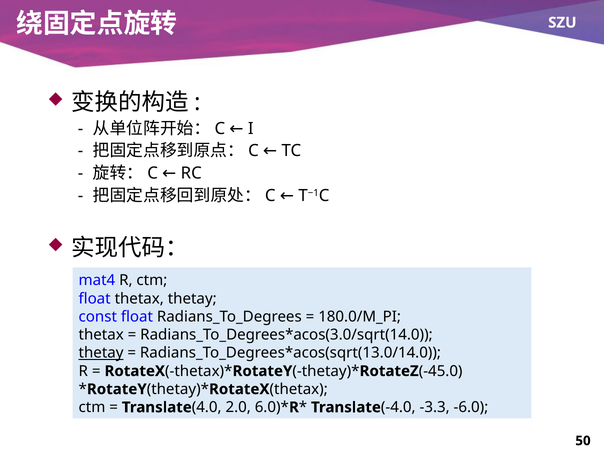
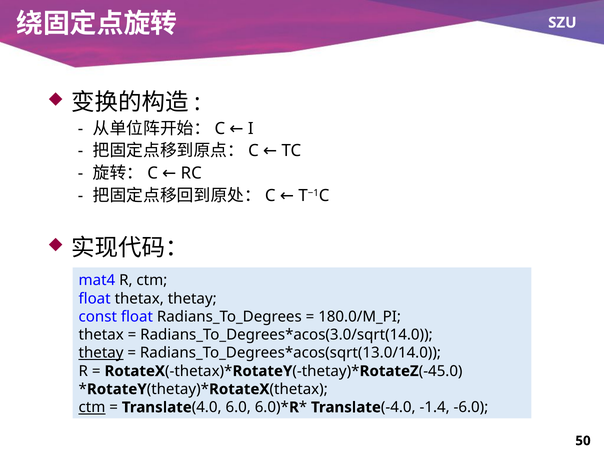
ctm at (92, 407) underline: none -> present
2.0: 2.0 -> 6.0
-3.3: -3.3 -> -1.4
